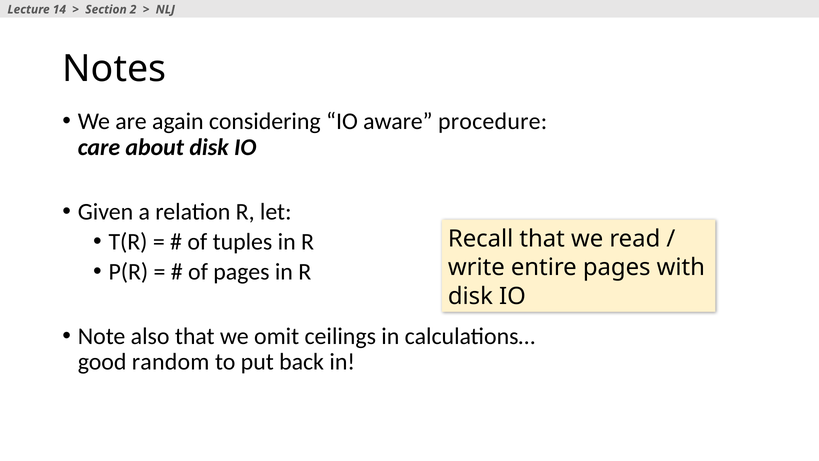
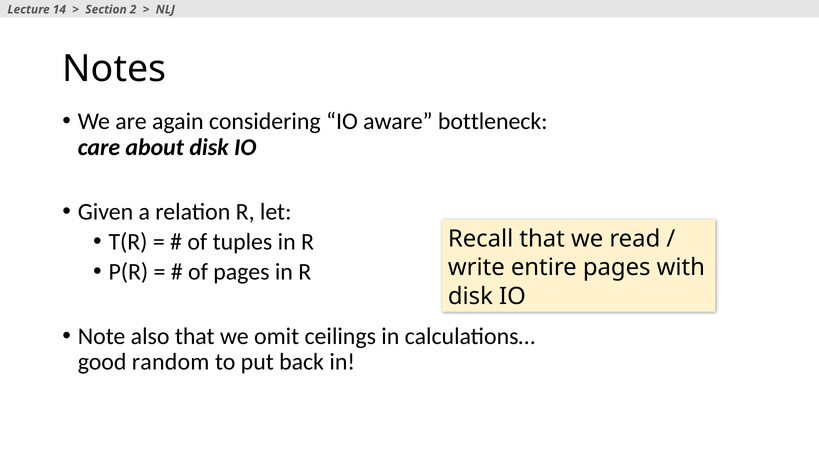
procedure: procedure -> bottleneck
